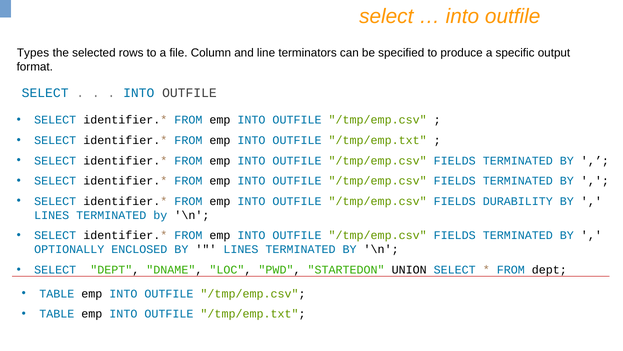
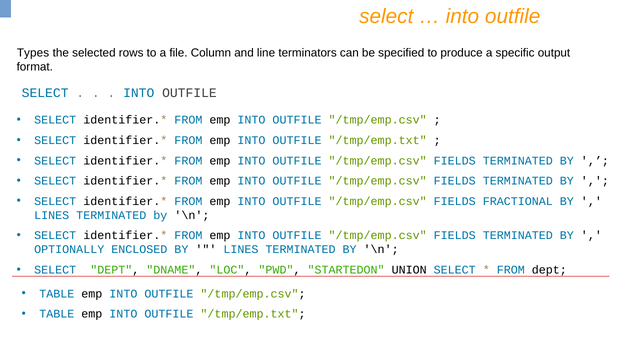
DURABILITY: DURABILITY -> FRACTIONAL
